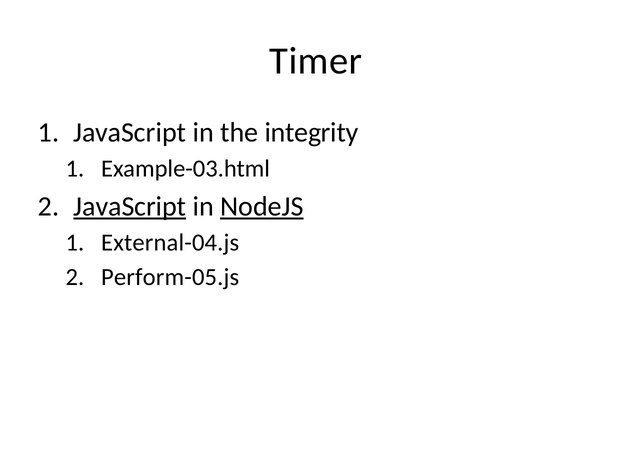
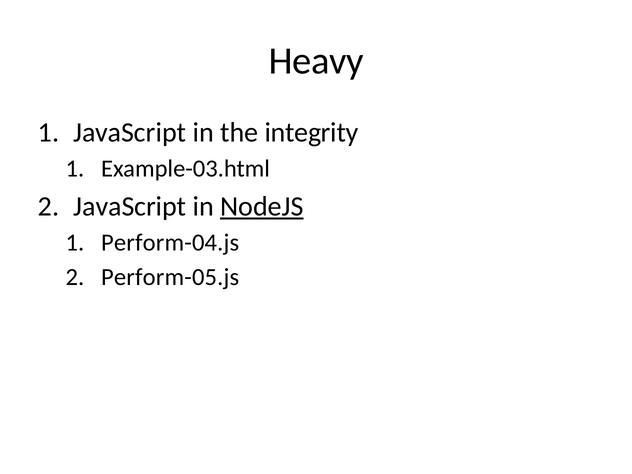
Timer: Timer -> Heavy
JavaScript at (130, 206) underline: present -> none
External-04.js: External-04.js -> Perform-04.js
